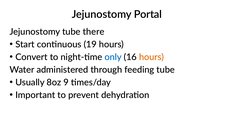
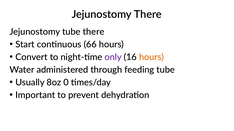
Jejunostomy Portal: Portal -> There
19: 19 -> 66
only colour: blue -> purple
9: 9 -> 0
